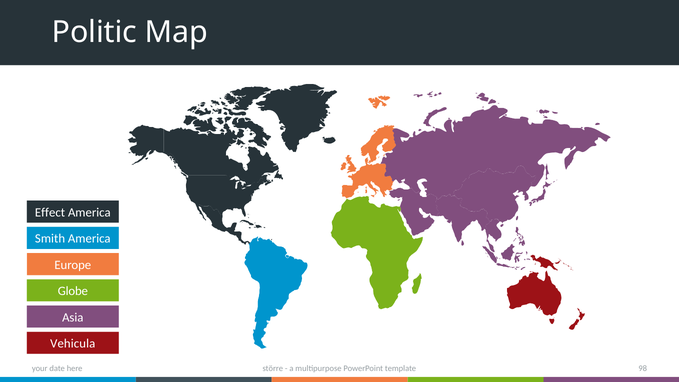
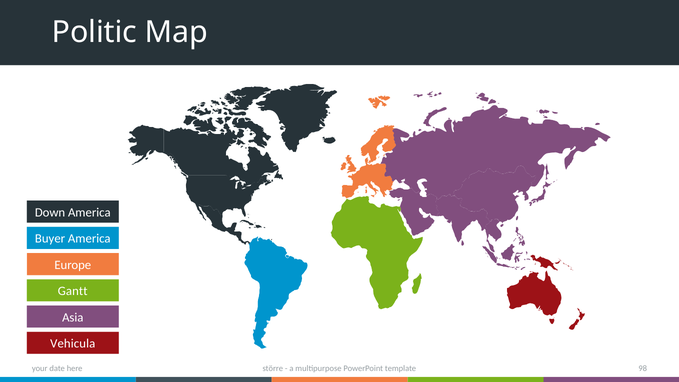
Effect: Effect -> Down
Smith: Smith -> Buyer
Globe: Globe -> Gantt
